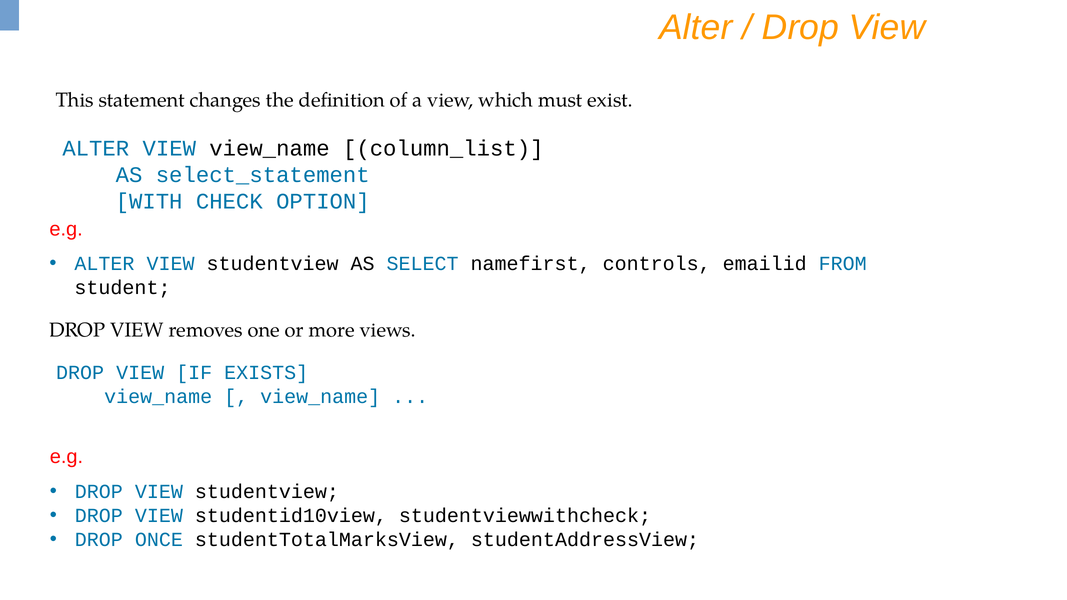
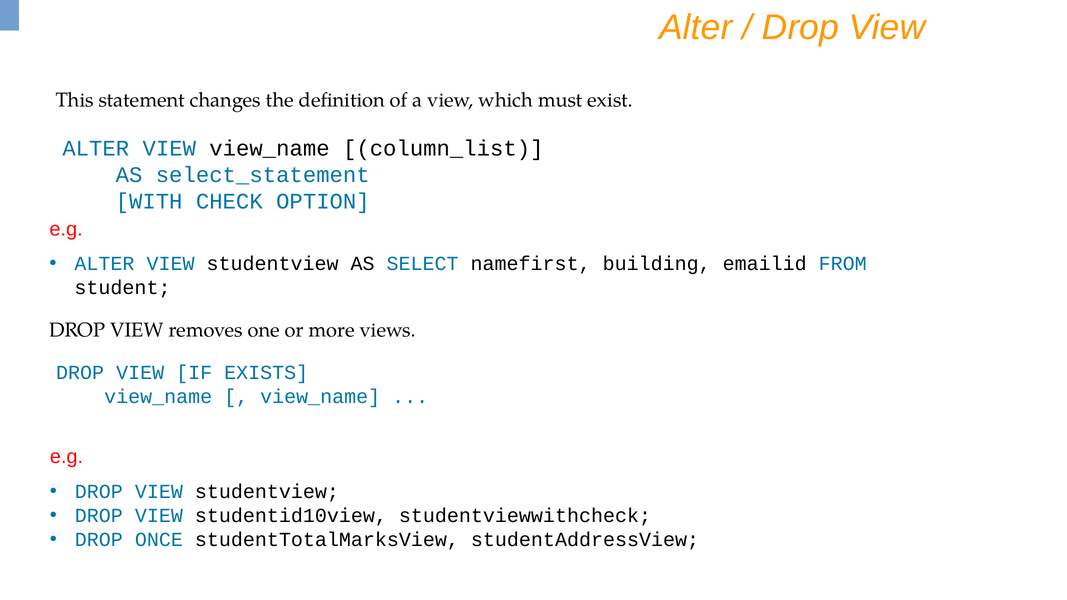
controls: controls -> building
